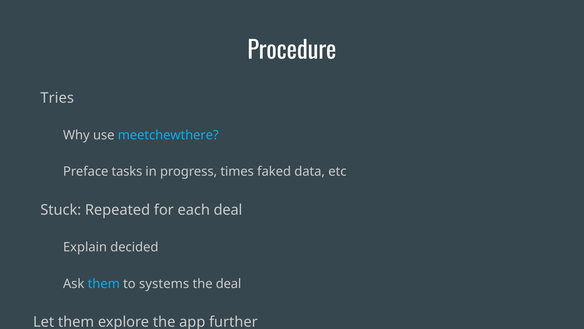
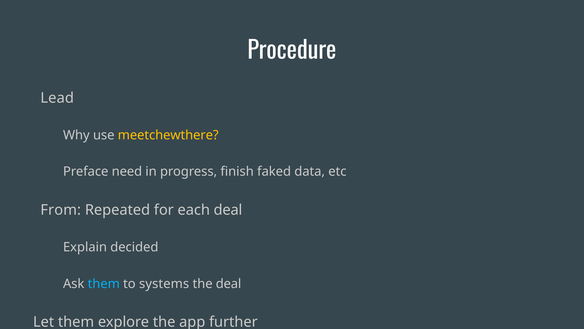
Tries: Tries -> Lead
meetchewthere colour: light blue -> yellow
tasks: tasks -> need
times: times -> finish
Stuck: Stuck -> From
